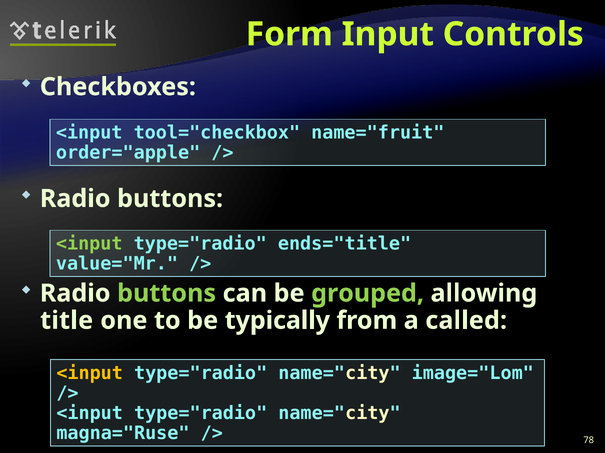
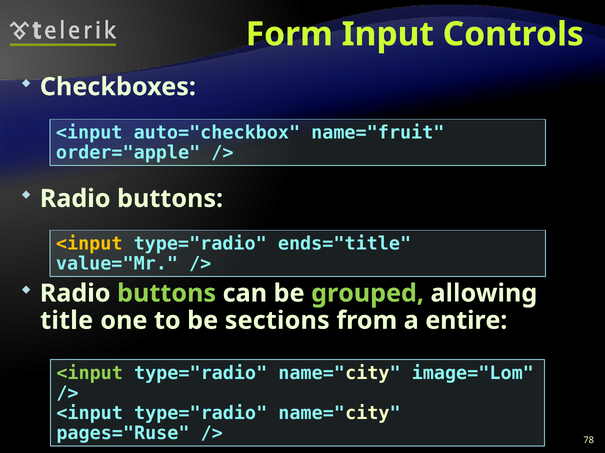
tool="checkbox: tool="checkbox -> auto="checkbox
<input at (89, 244) colour: light green -> yellow
typically: typically -> sections
called: called -> entire
<input at (90, 374) colour: yellow -> light green
magna="Ruse: magna="Ruse -> pages="Ruse
